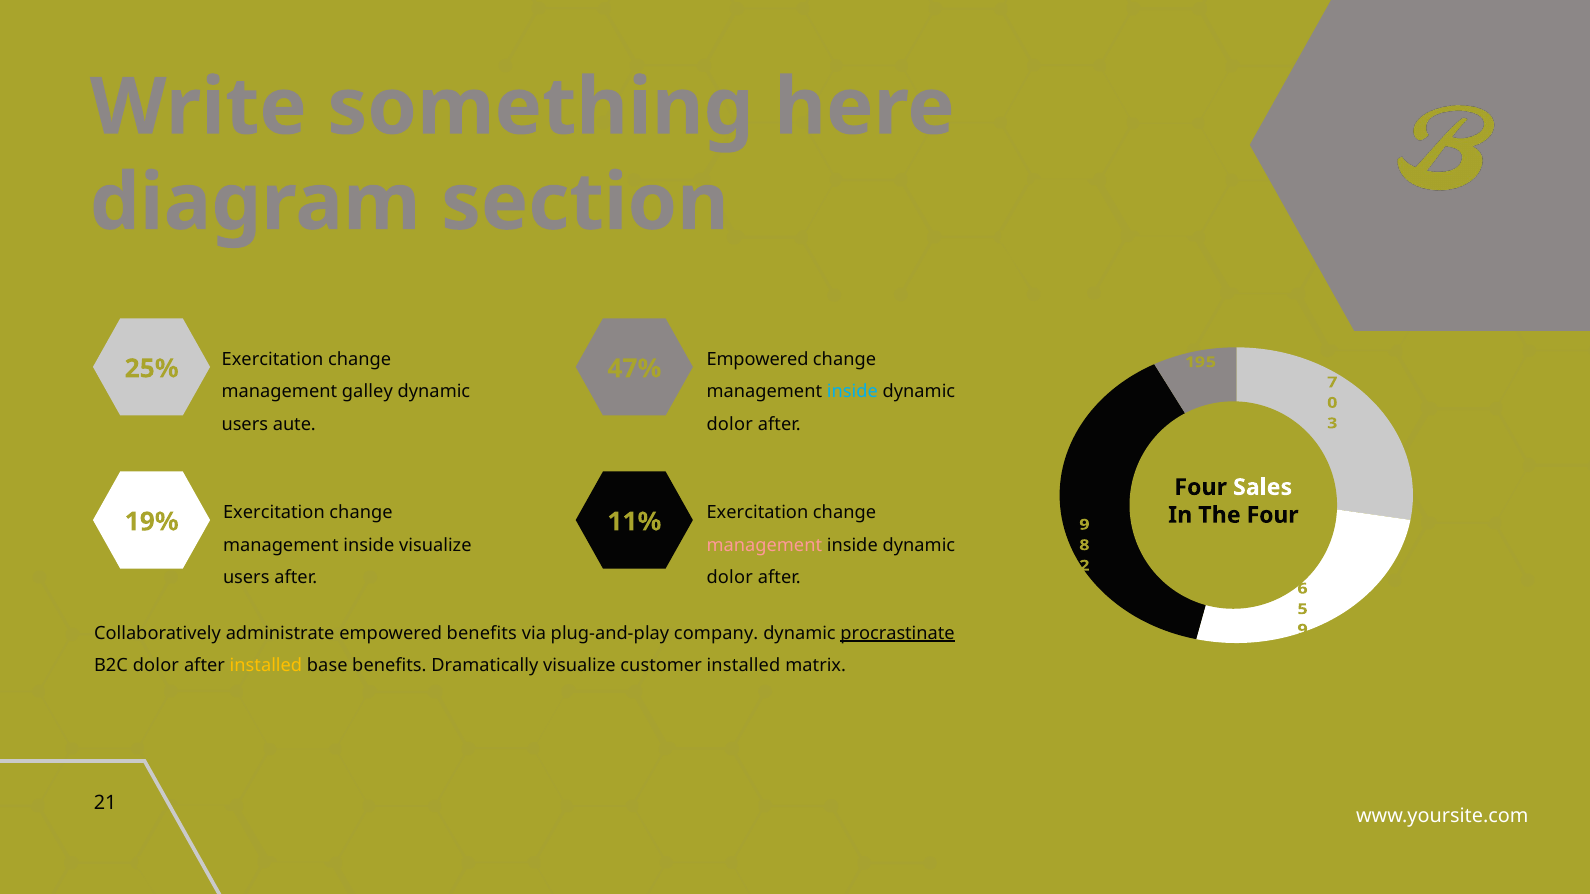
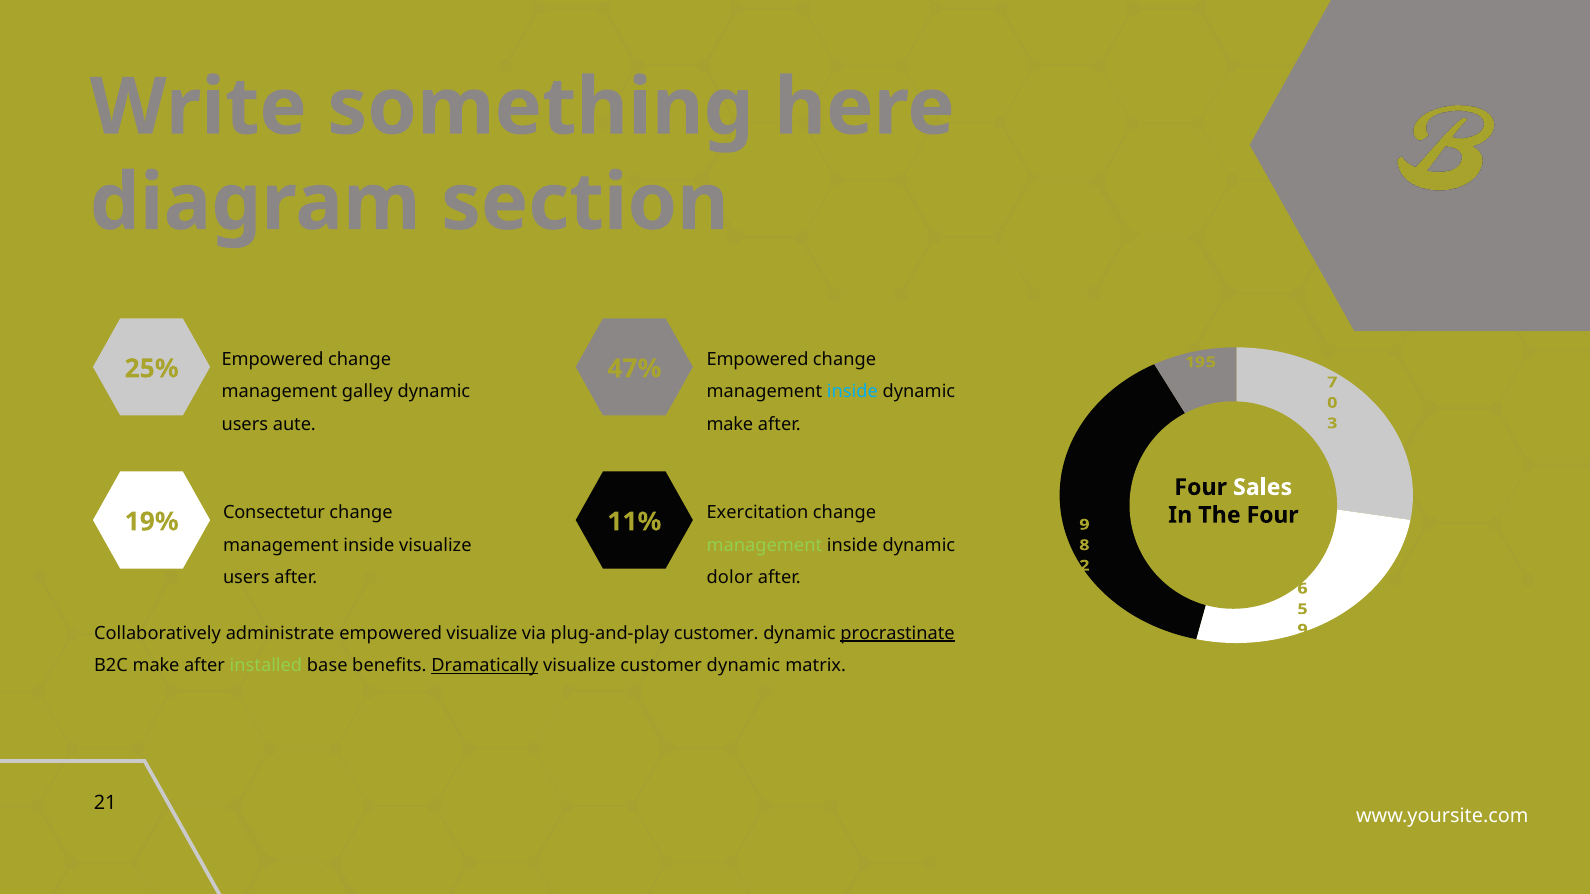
Exercitation at (273, 359): Exercitation -> Empowered
dolor at (730, 425): dolor -> make
Exercitation at (274, 512): Exercitation -> Consectetur
management at (764, 545) colour: pink -> light green
empowered benefits: benefits -> visualize
plug-and-play company: company -> customer
B2C dolor: dolor -> make
installed at (266, 666) colour: yellow -> light green
Dramatically underline: none -> present
visualize customer installed: installed -> dynamic
